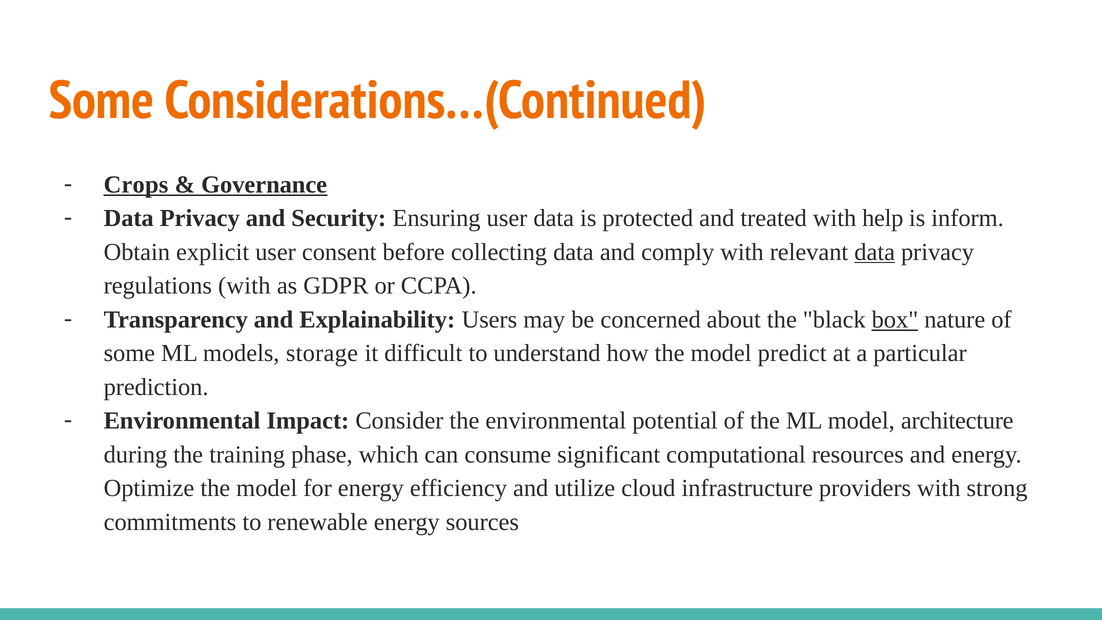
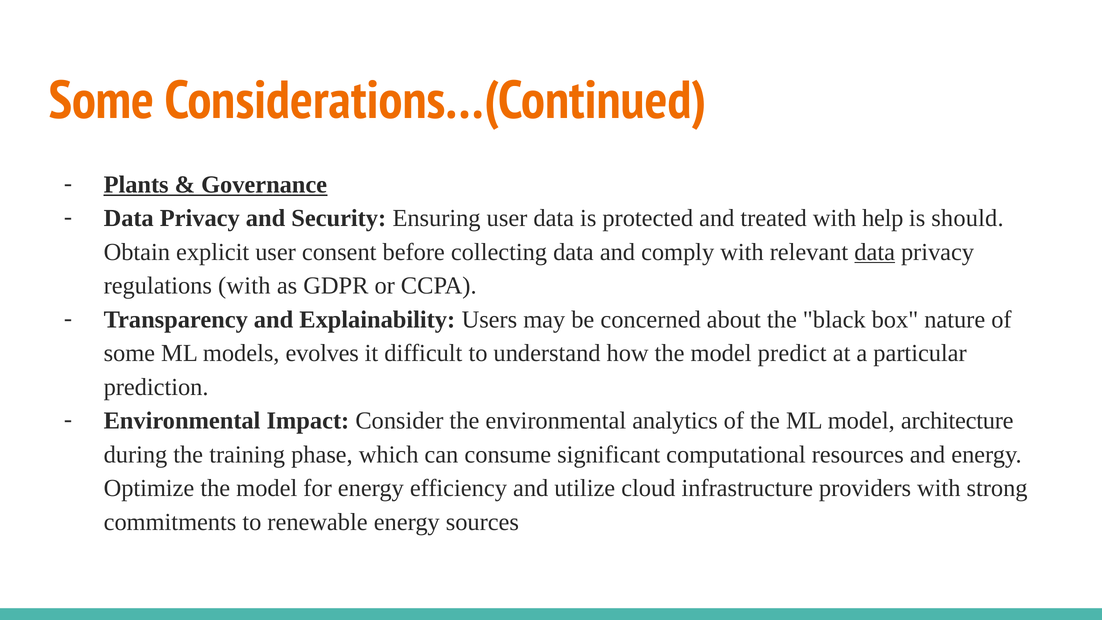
Crops: Crops -> Plants
inform: inform -> should
box underline: present -> none
storage: storage -> evolves
potential: potential -> analytics
